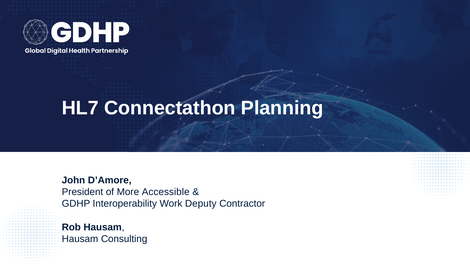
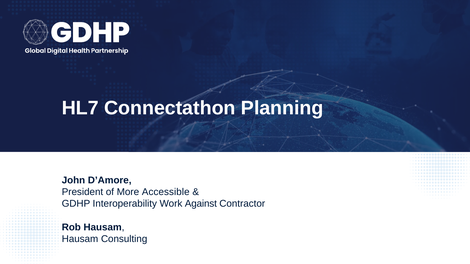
Deputy: Deputy -> Against
